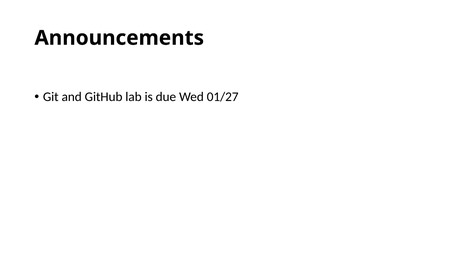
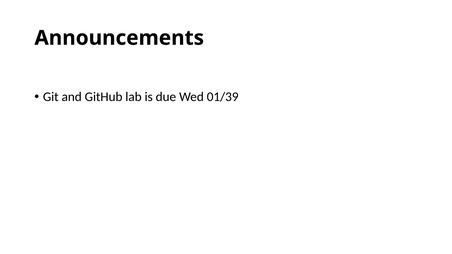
01/27: 01/27 -> 01/39
